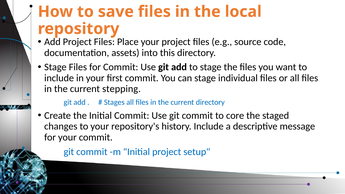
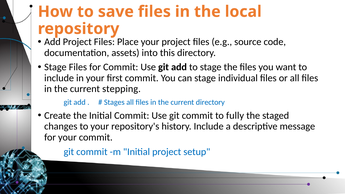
core: core -> fully
